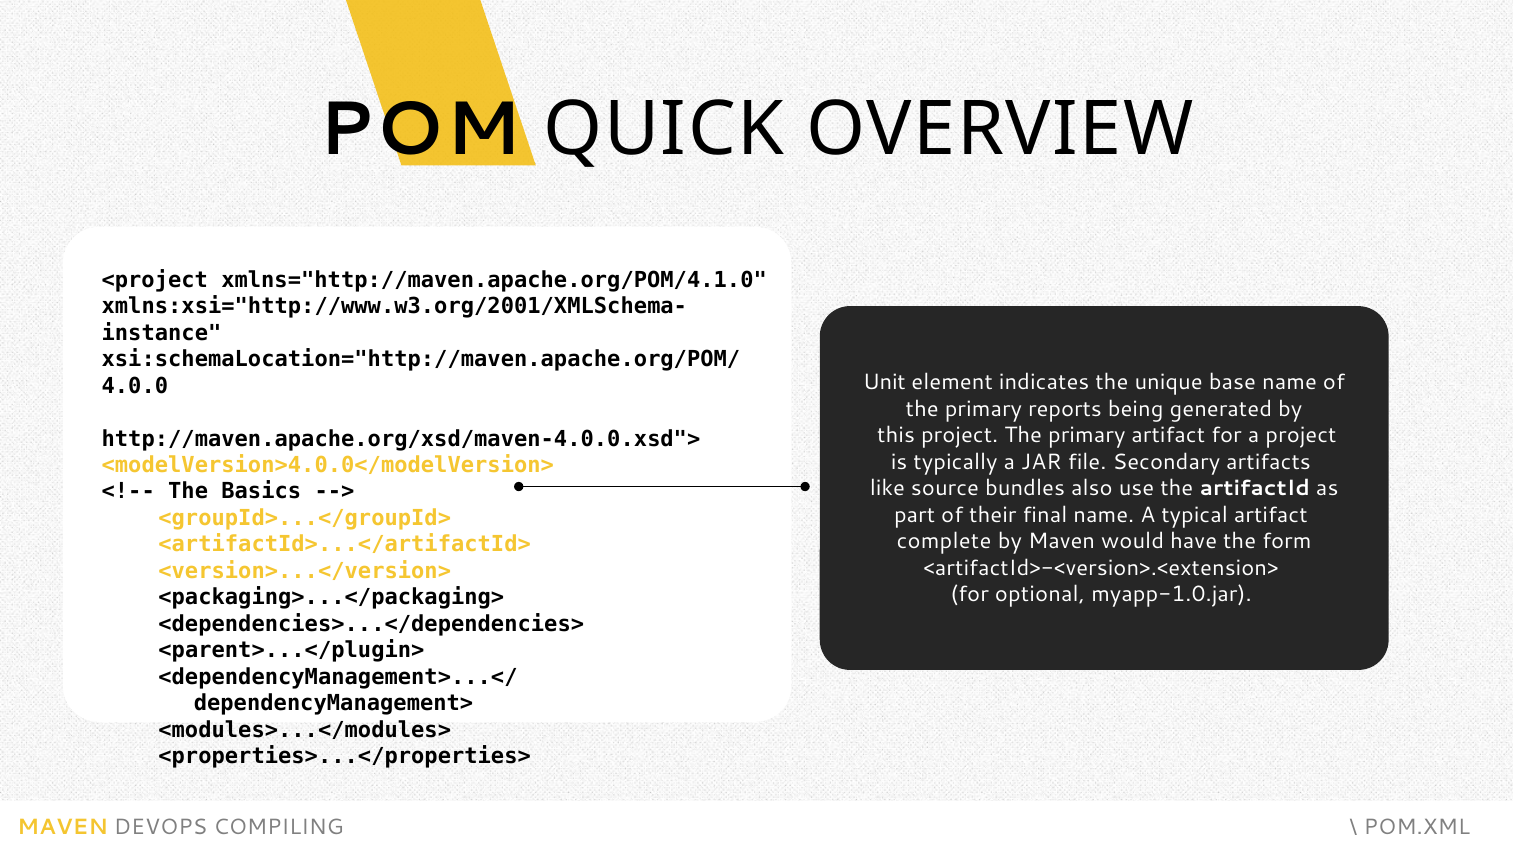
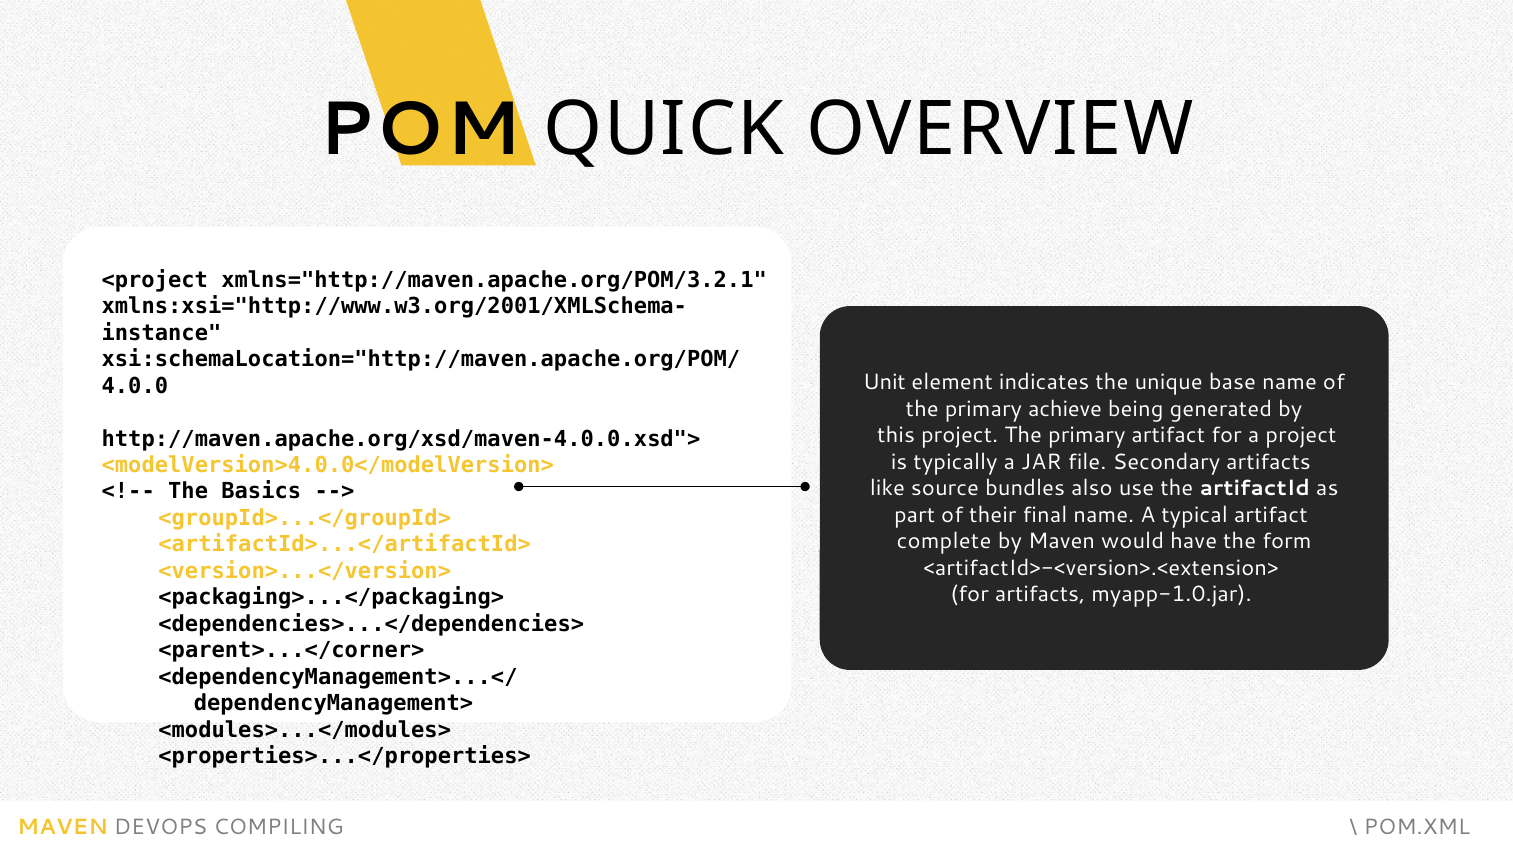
xmlns="http://maven.apache.org/POM/4.1.0: xmlns="http://maven.apache.org/POM/4.1.0 -> xmlns="http://maven.apache.org/POM/3.2.1
reports: reports -> achieve
for optional: optional -> artifacts
<parent>...</plugin>: <parent>...</plugin> -> <parent>...</corner>
